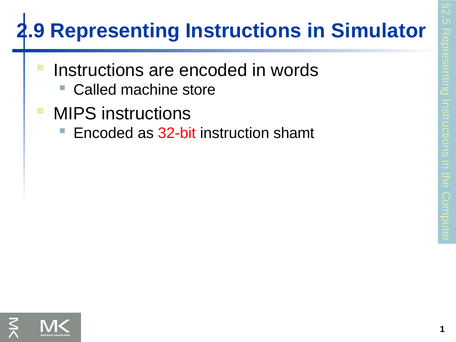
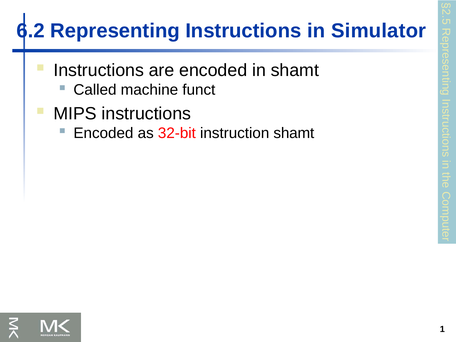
2.9: 2.9 -> 6.2
in words: words -> shamt
store: store -> funct
